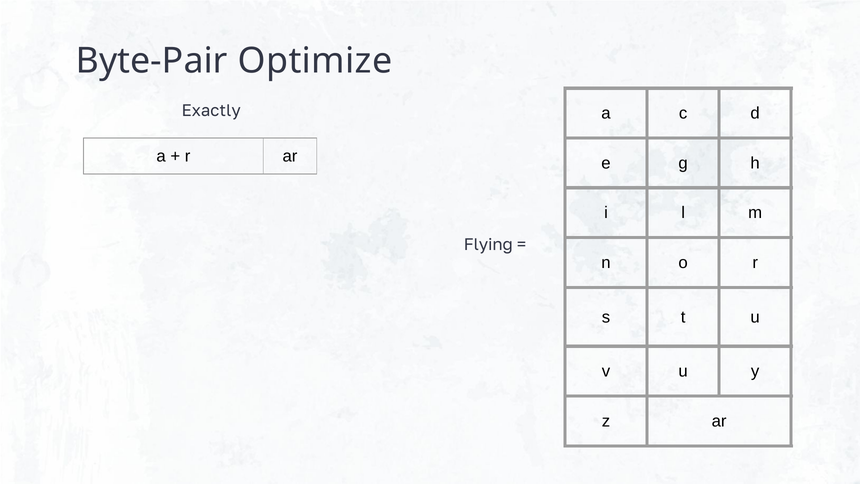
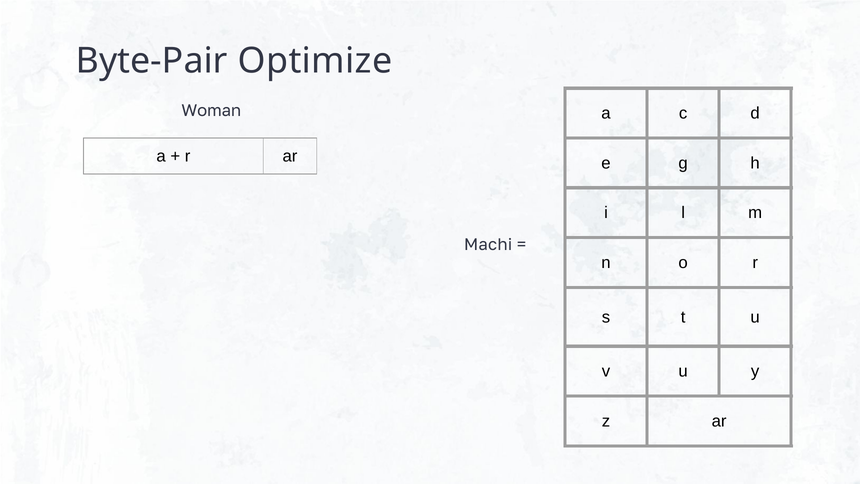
Exactly: Exactly -> Woman
Flying: Flying -> Machi
